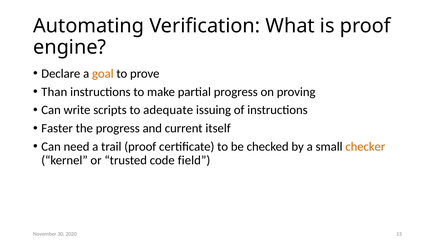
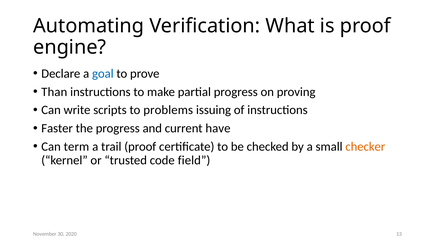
goal colour: orange -> blue
adequate: adequate -> problems
itself: itself -> have
need: need -> term
